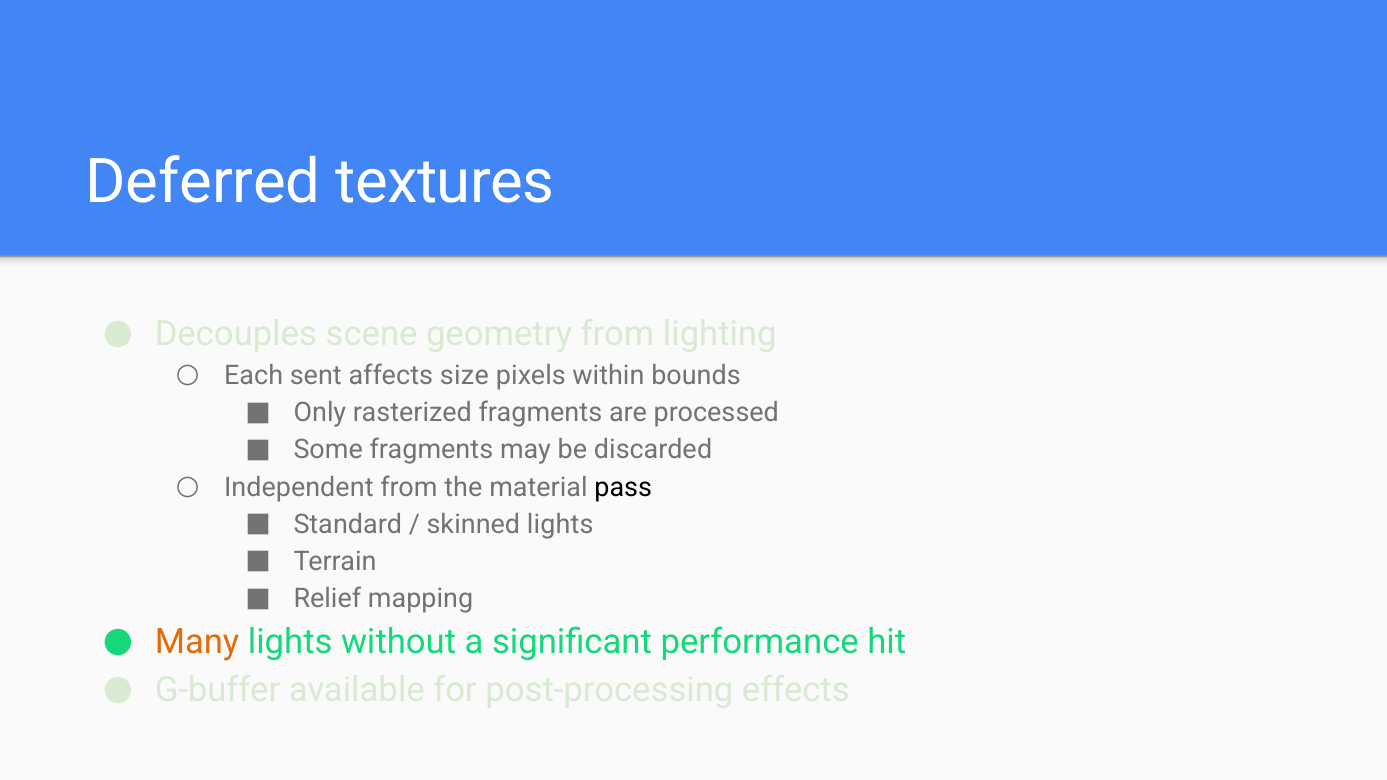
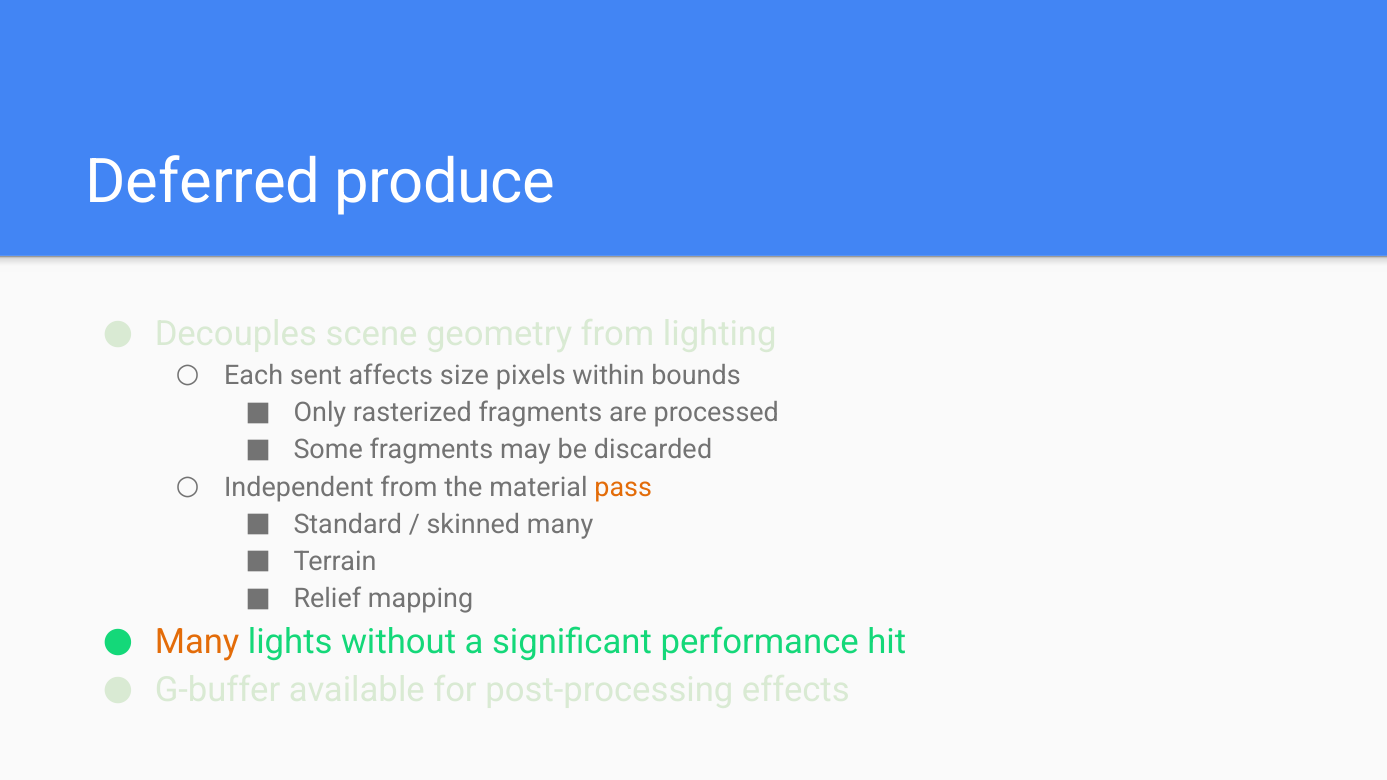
textures: textures -> produce
pass colour: black -> orange
skinned lights: lights -> many
